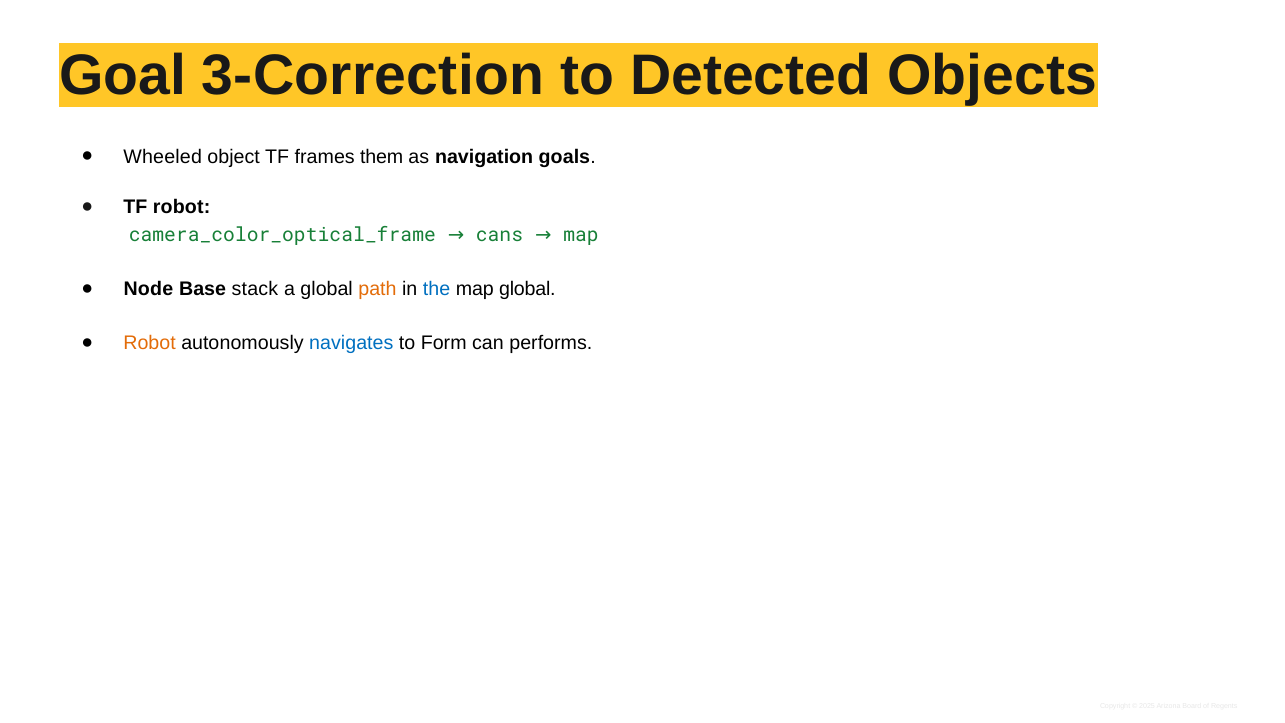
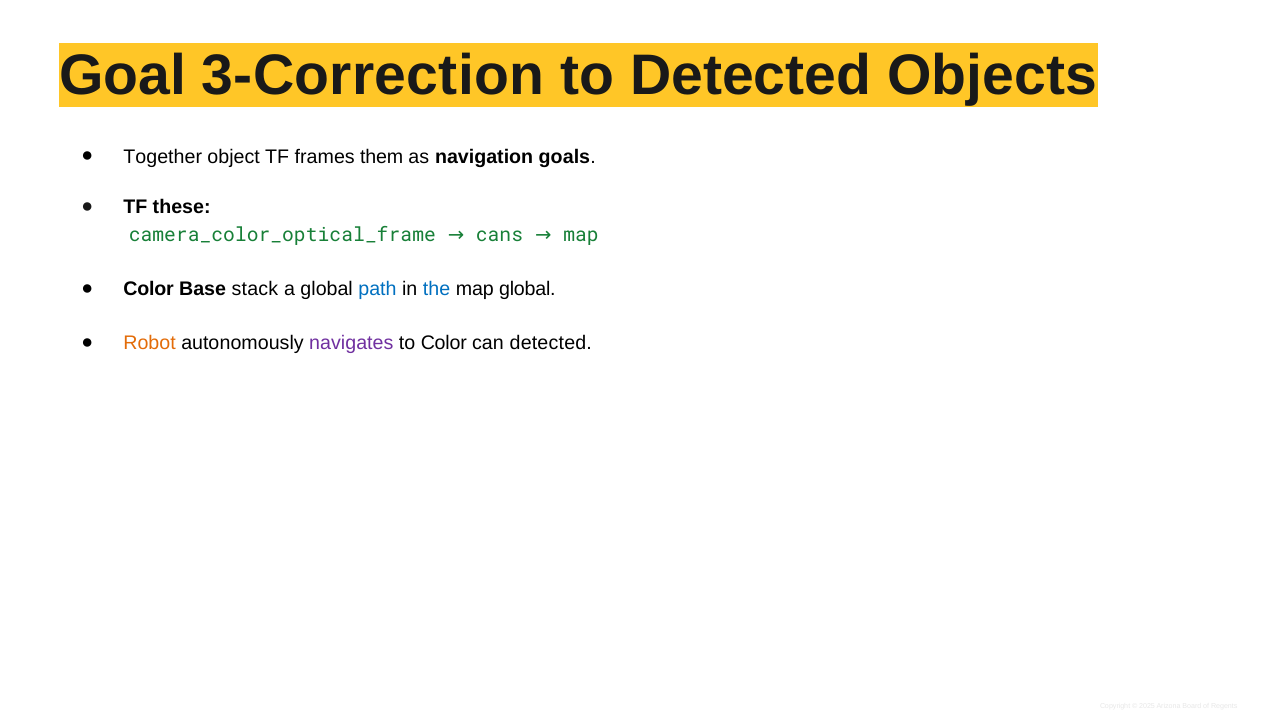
Wheeled: Wheeled -> Together
TF robot: robot -> these
Node at (148, 289): Node -> Color
path colour: orange -> blue
navigates colour: blue -> purple
to Form: Form -> Color
can performs: performs -> detected
